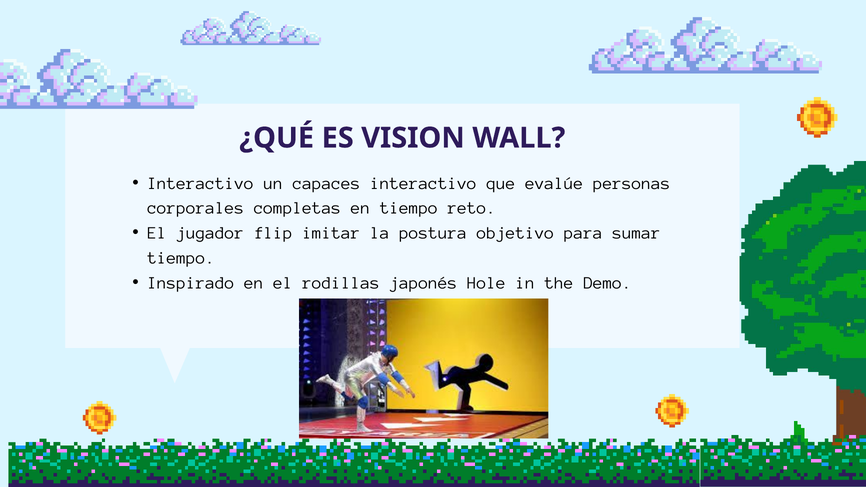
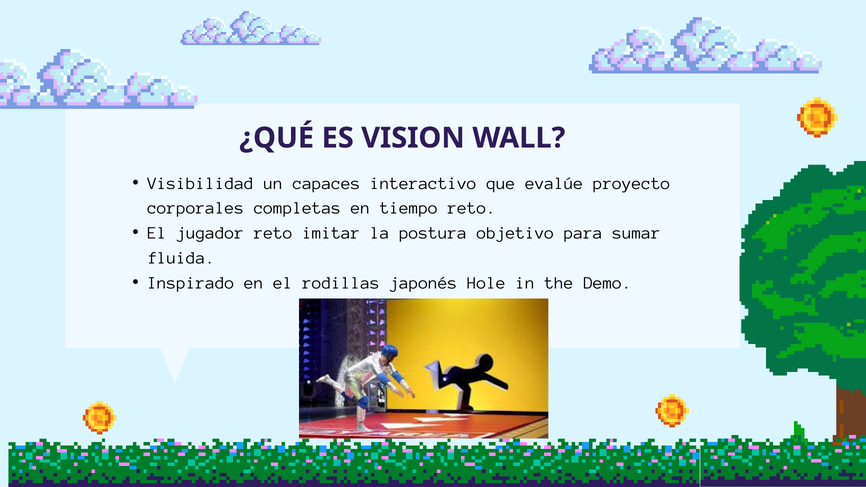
Interactivo at (201, 183): Interactivo -> Visibilidad
personas: personas -> proyecto
jugador flip: flip -> reto
tiempo at (181, 258): tiempo -> fluida
